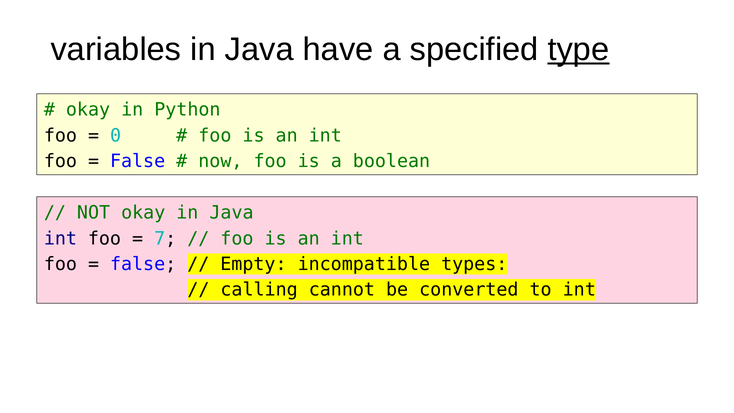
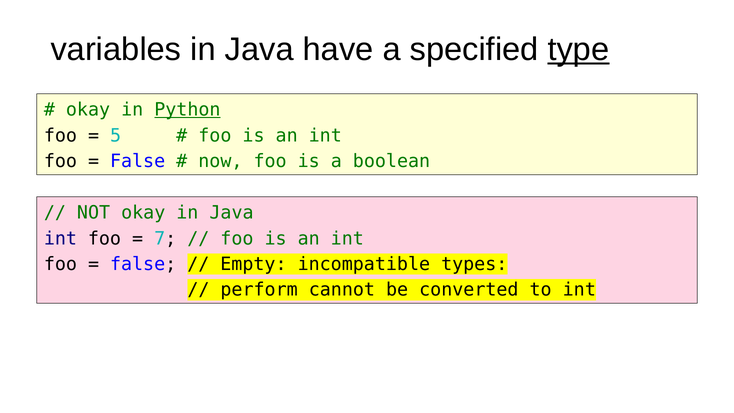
Python underline: none -> present
0: 0 -> 5
calling: calling -> perform
